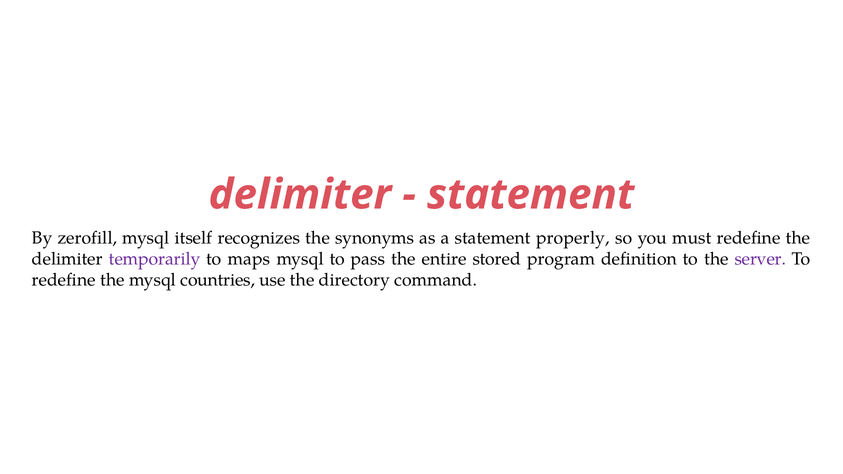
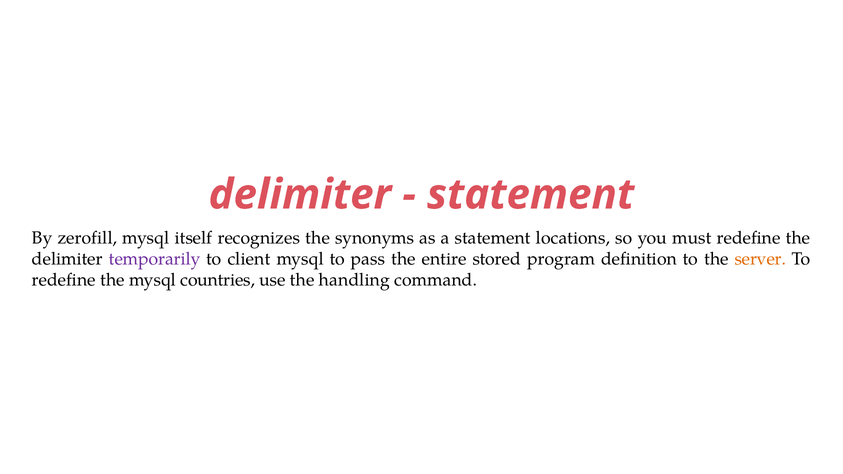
properly: properly -> locations
maps: maps -> client
server colour: purple -> orange
directory: directory -> handling
